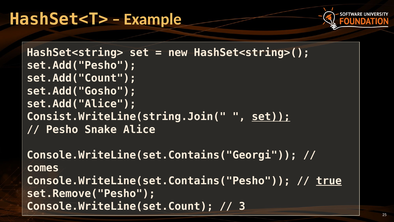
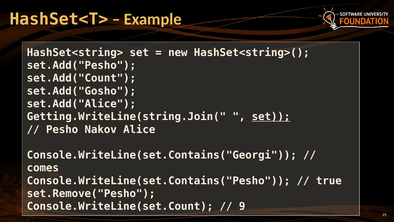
Consist.WriteLine(string.Join(: Consist.WriteLine(string.Join( -> Getting.WriteLine(string.Join(
Snake: Snake -> Nakov
true underline: present -> none
3: 3 -> 9
